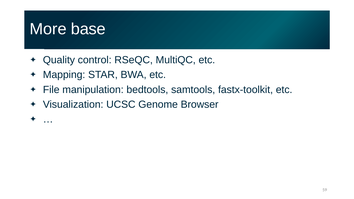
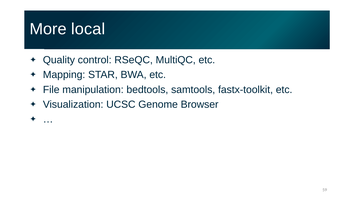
base: base -> local
